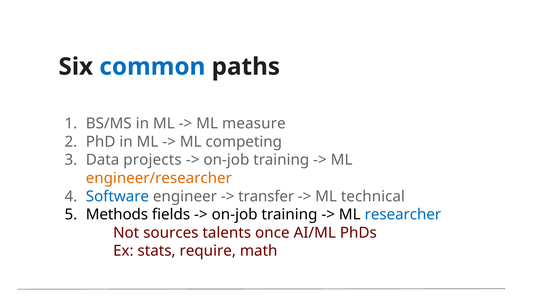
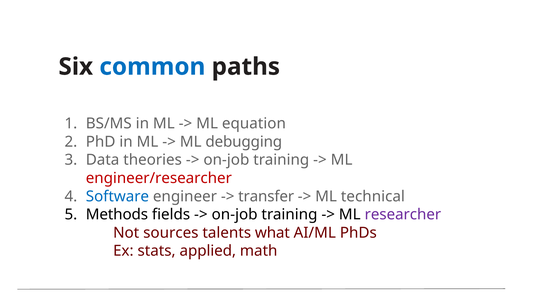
measure: measure -> equation
competing: competing -> debugging
projects: projects -> theories
engineer/researcher colour: orange -> red
researcher colour: blue -> purple
once: once -> what
require: require -> applied
